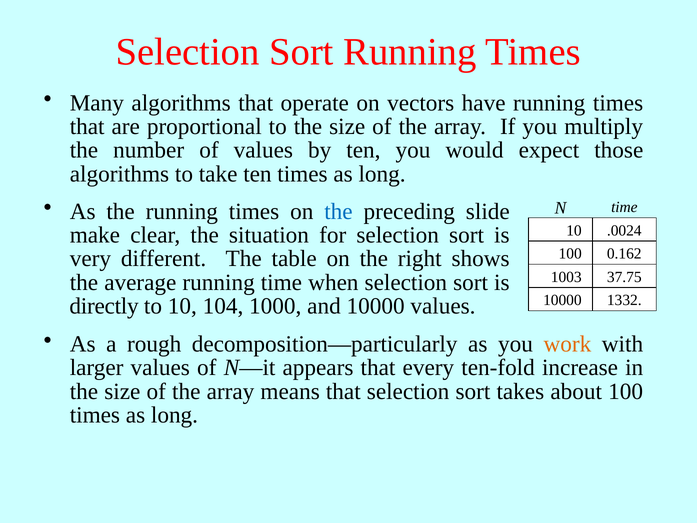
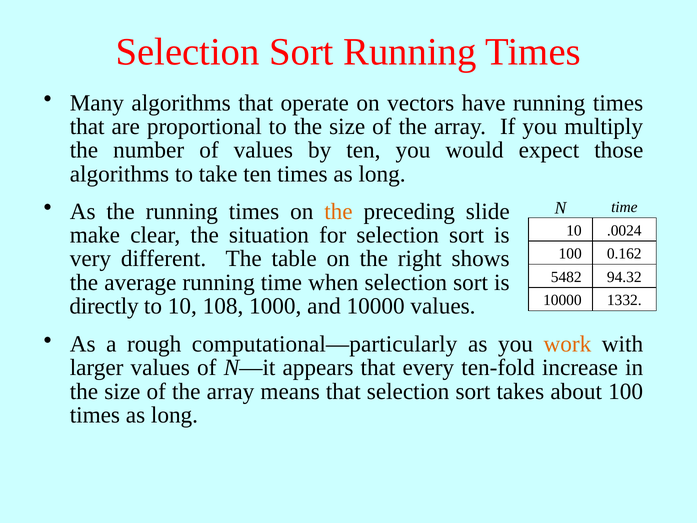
the at (338, 211) colour: blue -> orange
1003: 1003 -> 5482
37.75: 37.75 -> 94.32
104: 104 -> 108
decomposition—particularly: decomposition—particularly -> computational—particularly
